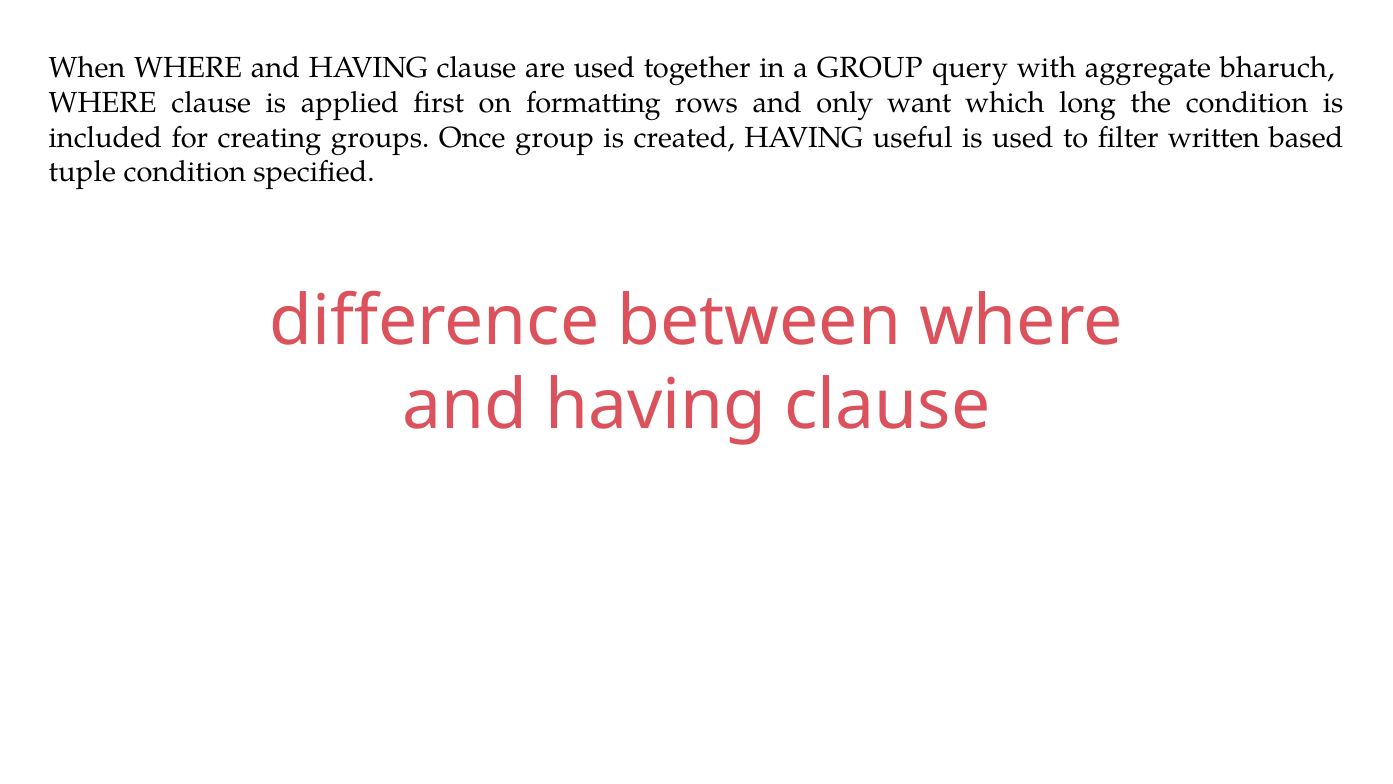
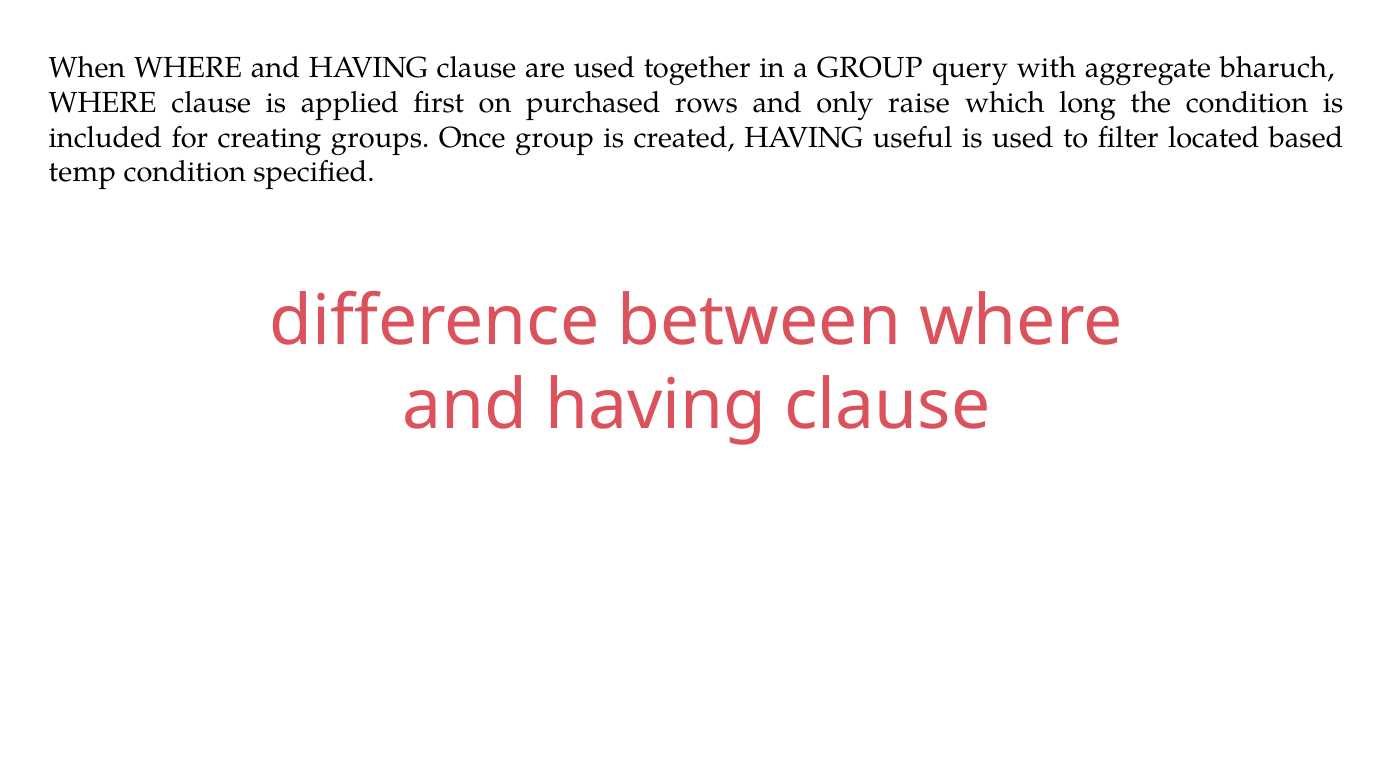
formatting: formatting -> purchased
want: want -> raise
written: written -> located
tuple: tuple -> temp
